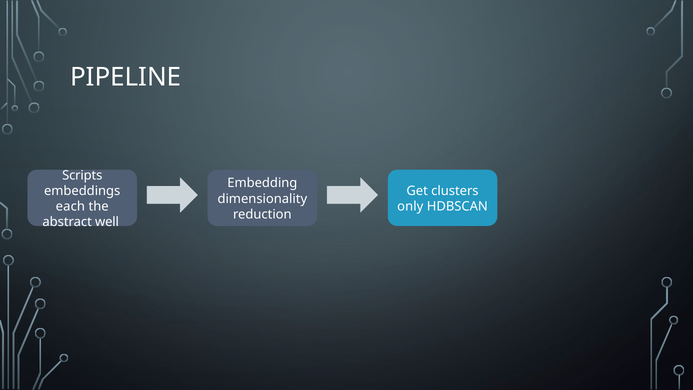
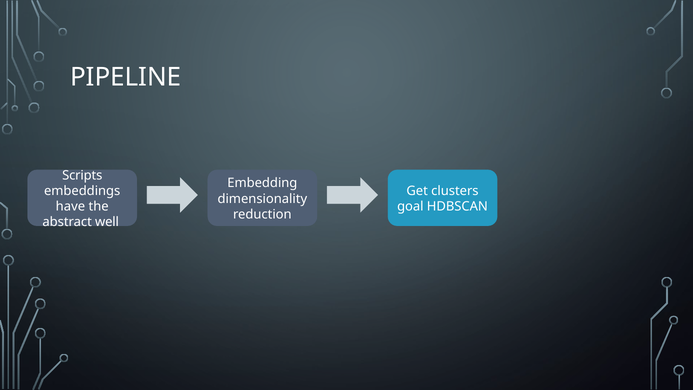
each: each -> have
only: only -> goal
